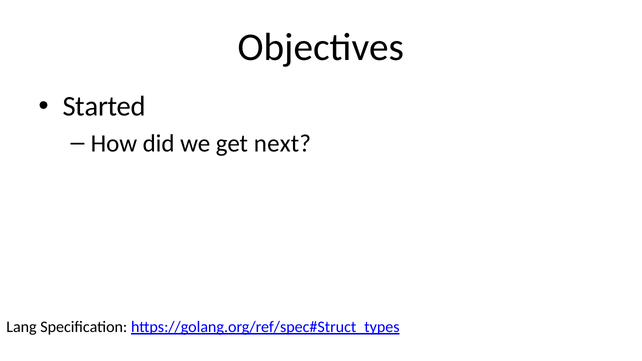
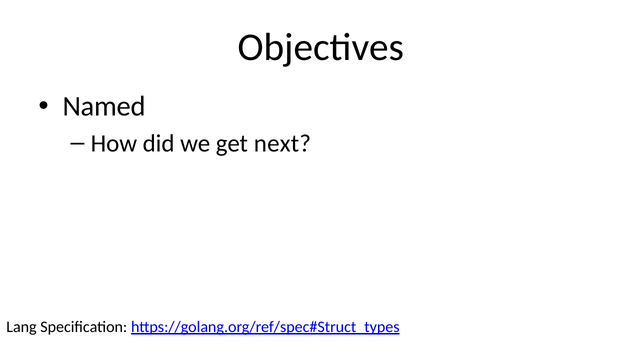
Started: Started -> Named
